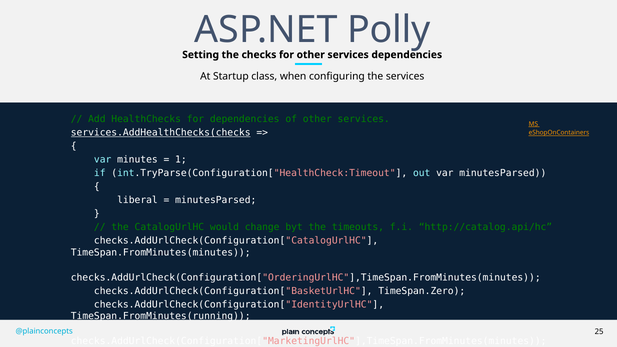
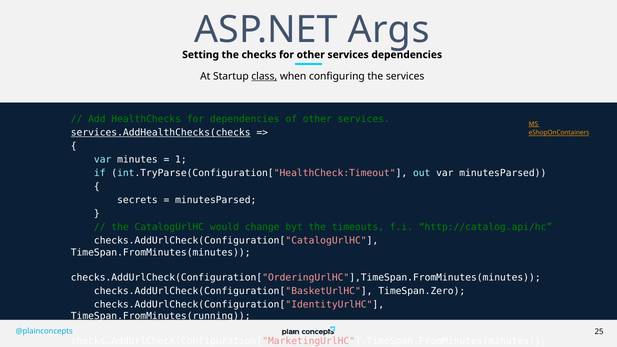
Polly: Polly -> Args
class underline: none -> present
liberal: liberal -> secrets
